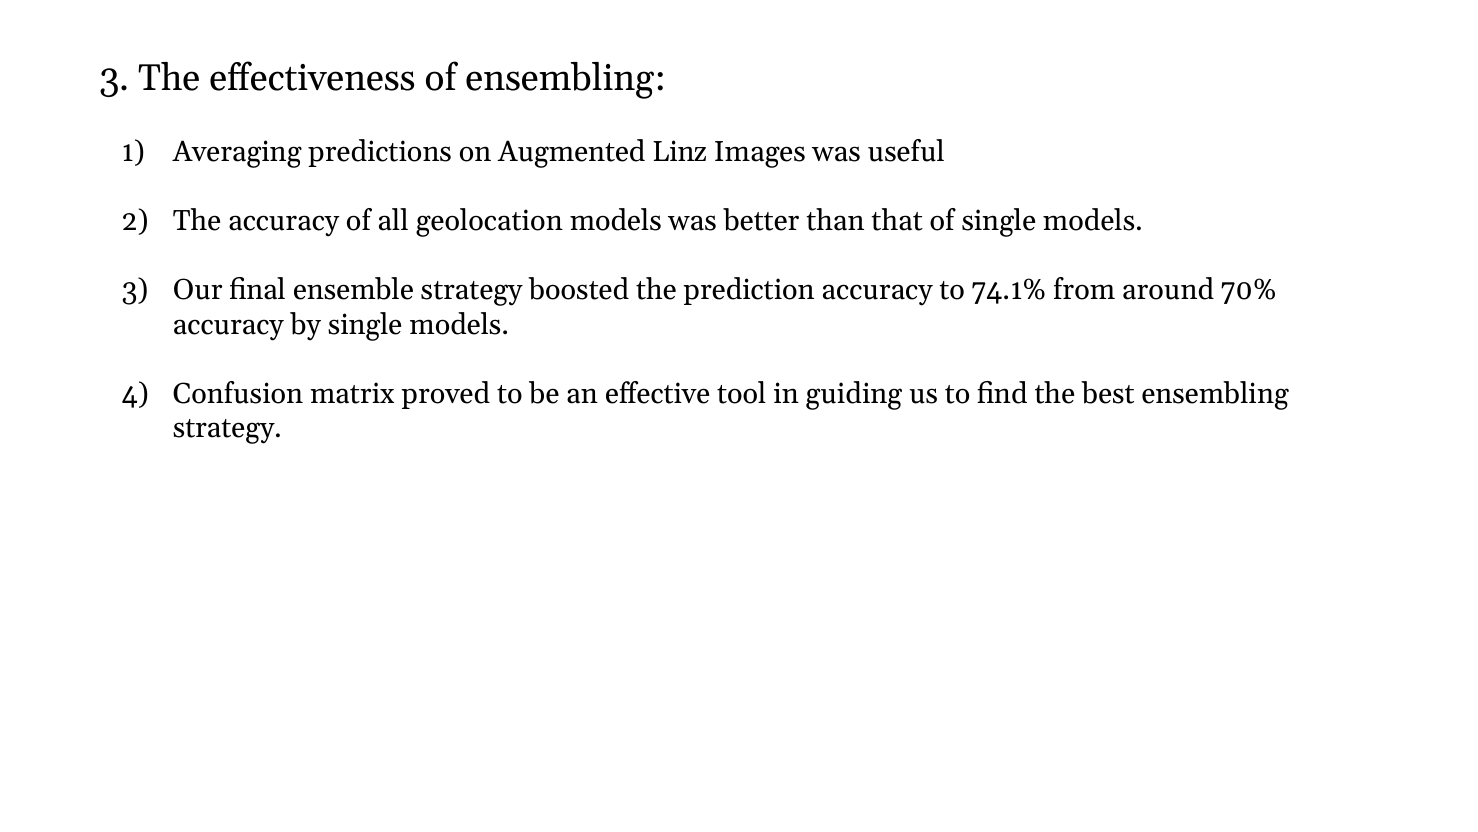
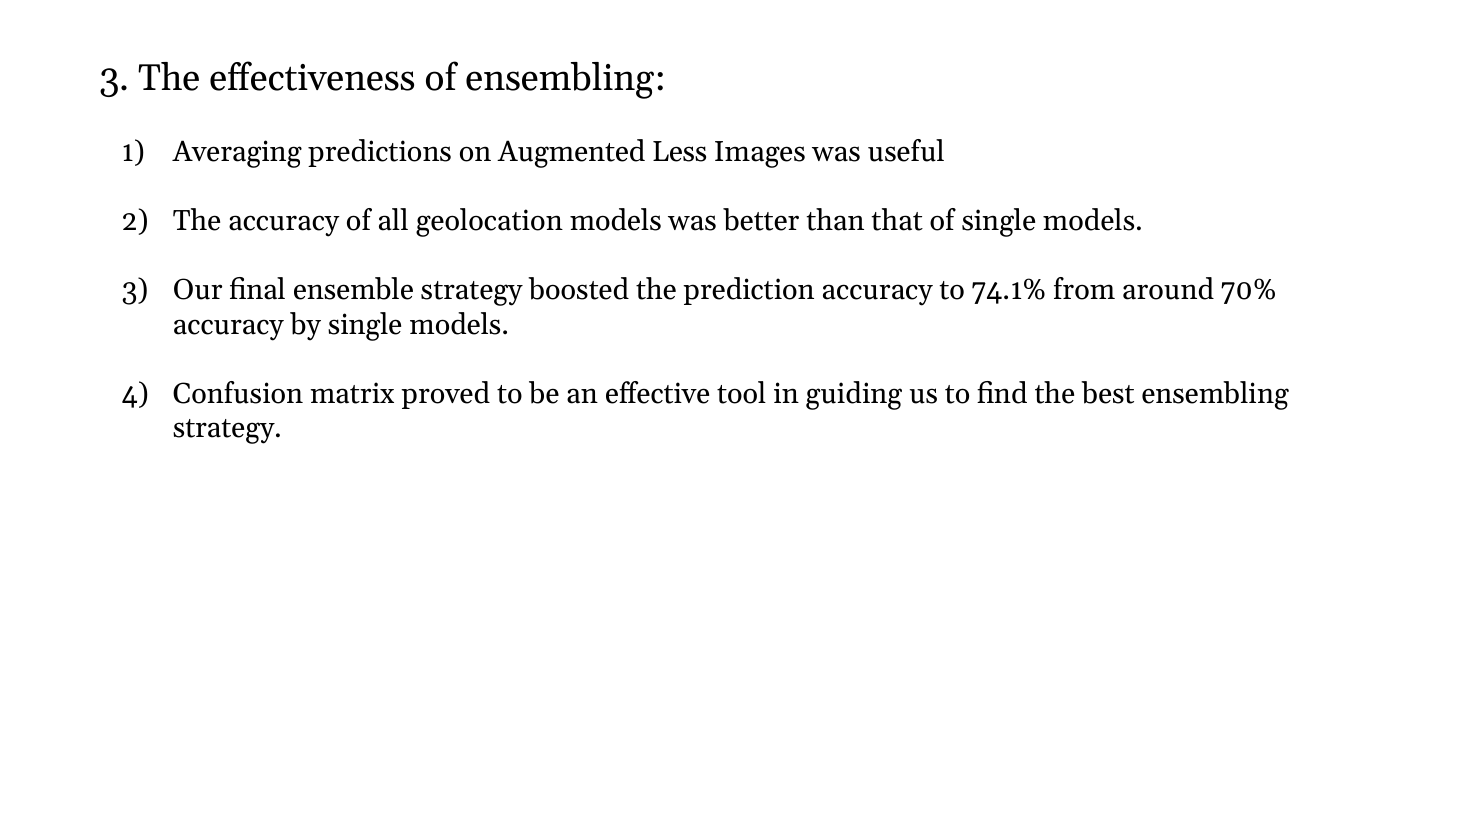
Linz: Linz -> Less
